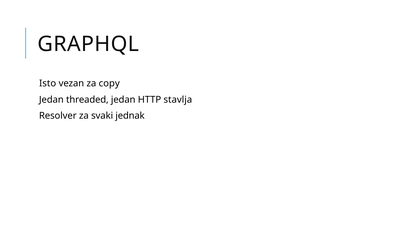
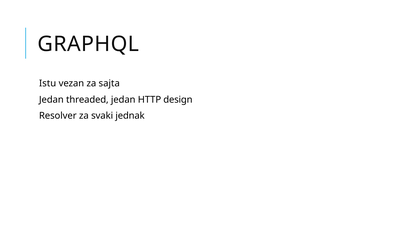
Isto: Isto -> Istu
copy: copy -> sajta
stavlja: stavlja -> design
